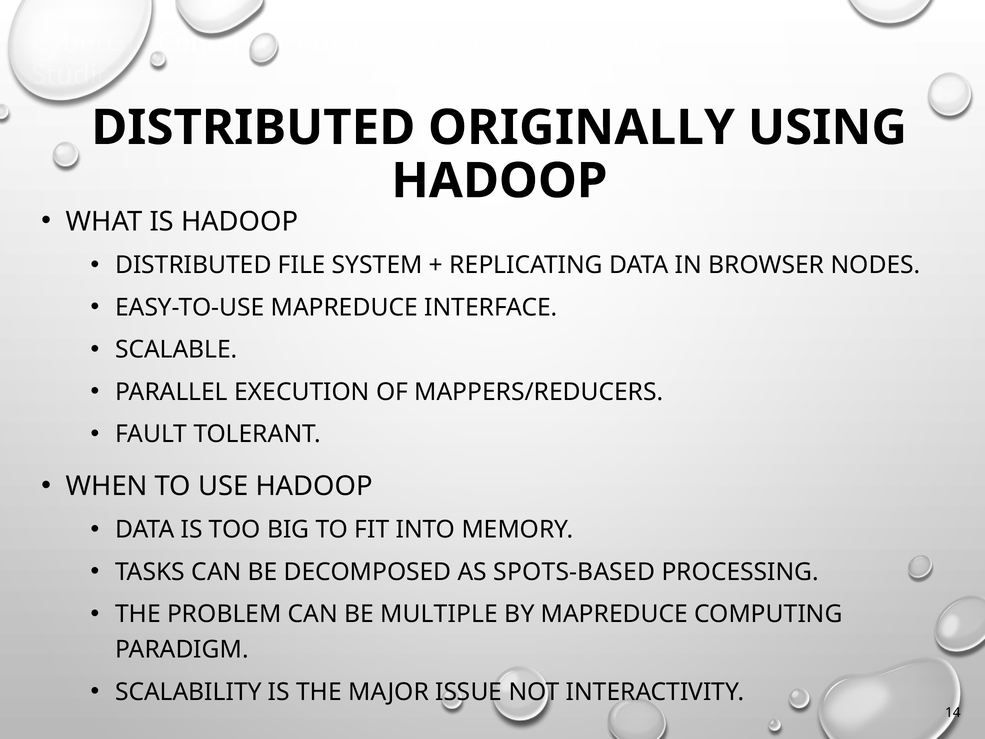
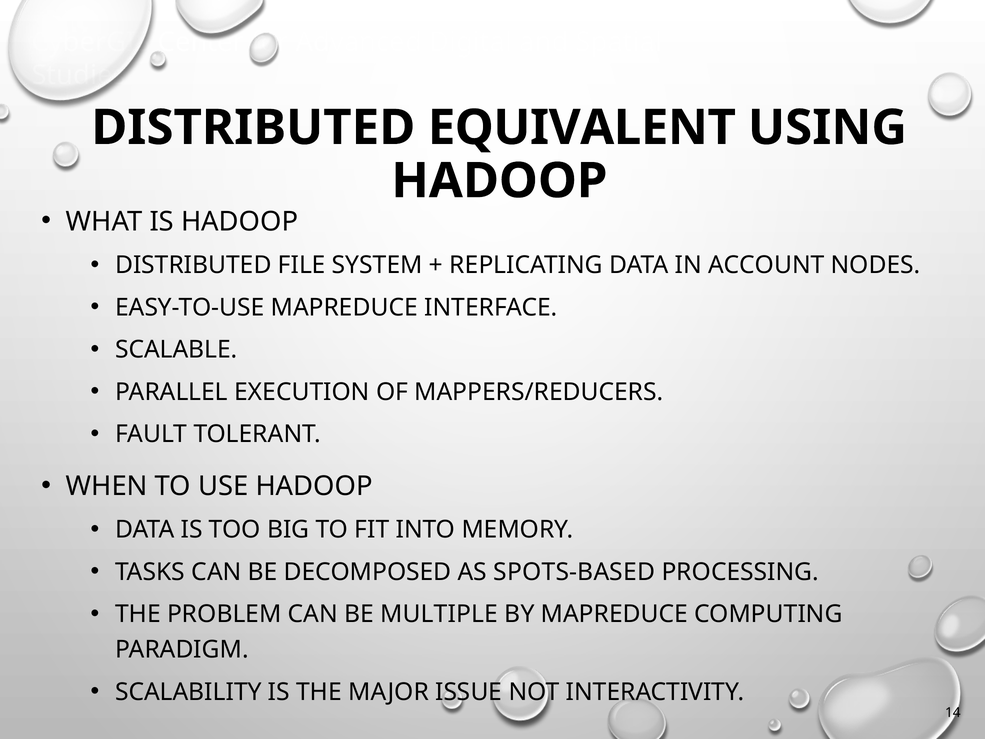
ORIGINALLY: ORIGINALLY -> EQUIVALENT
BROWSER: BROWSER -> ACCOUNT
